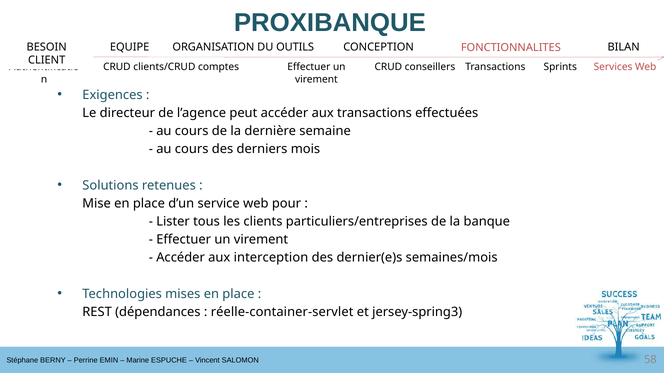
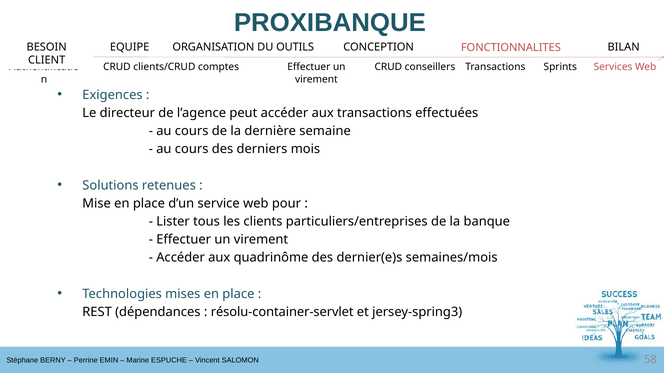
interception: interception -> quadrinôme
réelle-container-servlet: réelle-container-servlet -> résolu-container-servlet
